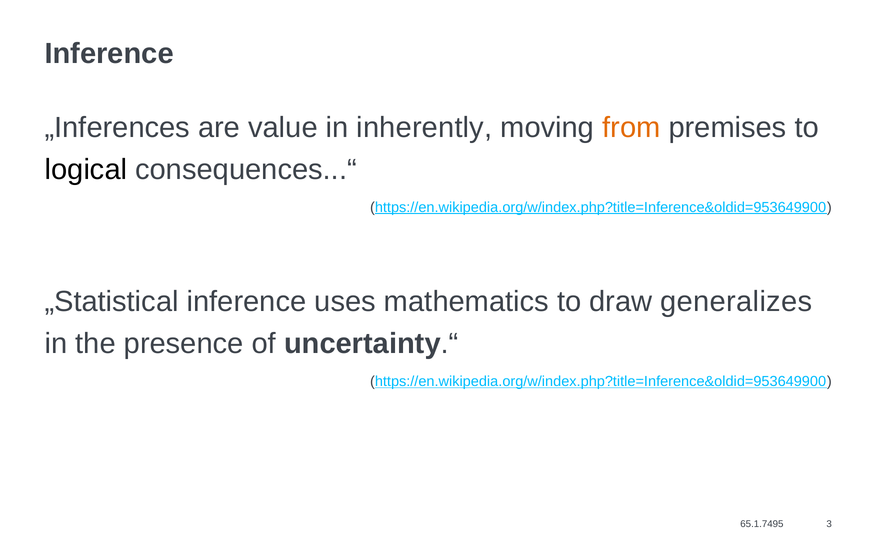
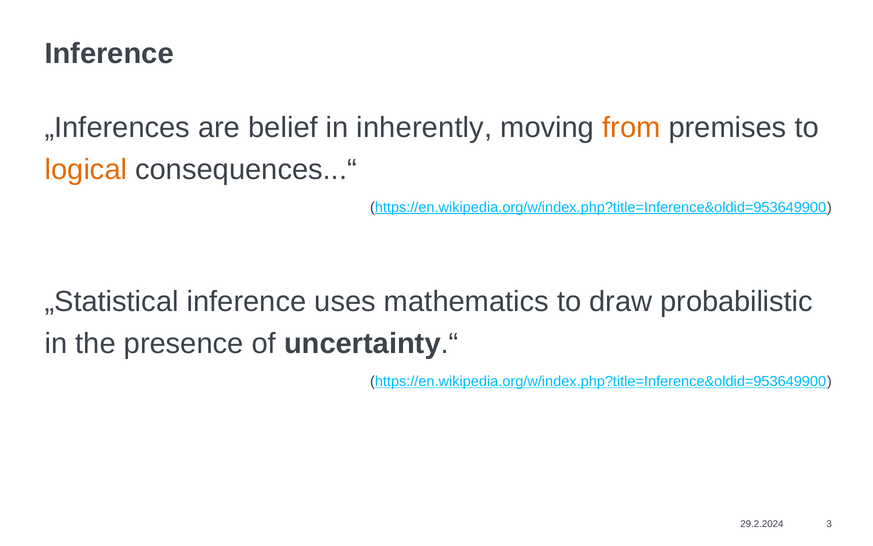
value: value -> belief
logical colour: black -> orange
generalizes: generalizes -> probabilistic
65.1.7495: 65.1.7495 -> 29.2.2024
